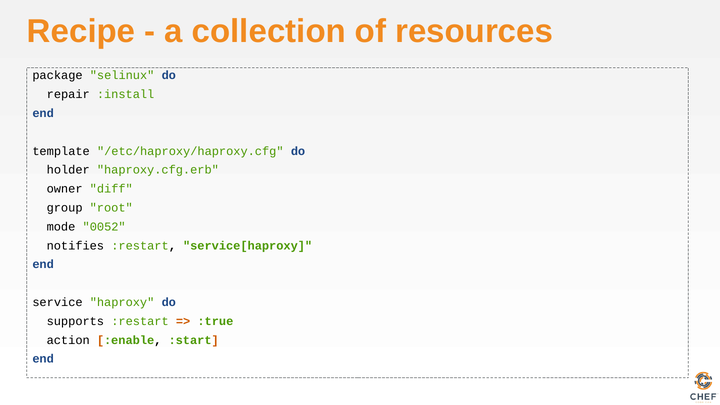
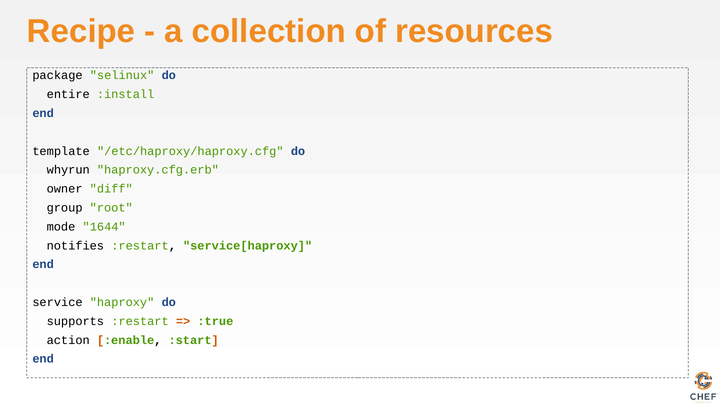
repair: repair -> entire
holder: holder -> whyrun
0052: 0052 -> 1644
